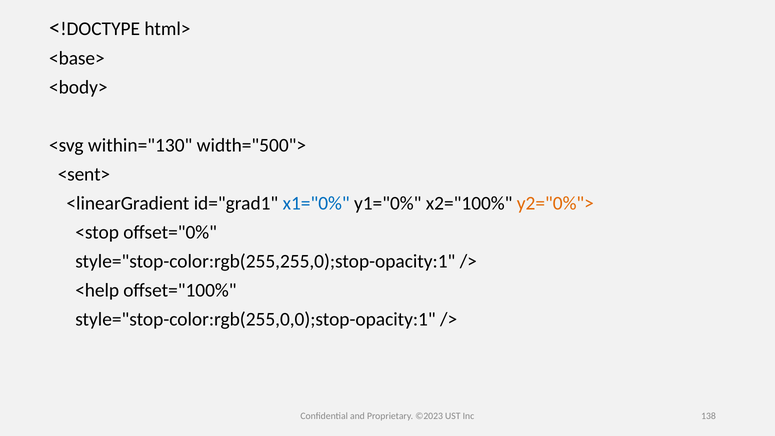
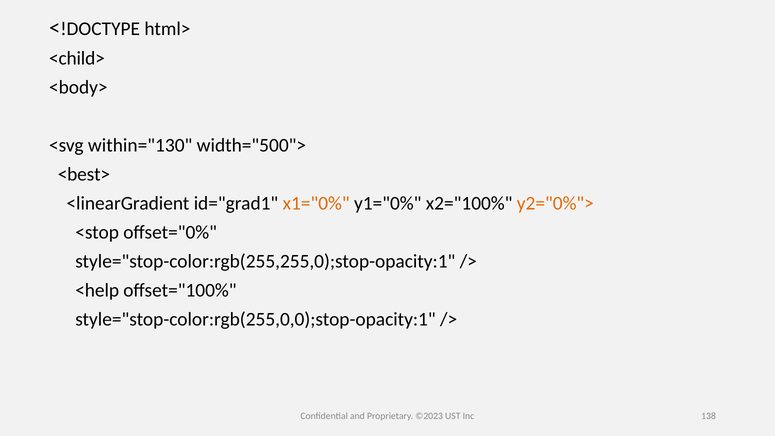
<base>: <base> -> <child>
<sent>: <sent> -> <best>
x1="0% colour: blue -> orange
